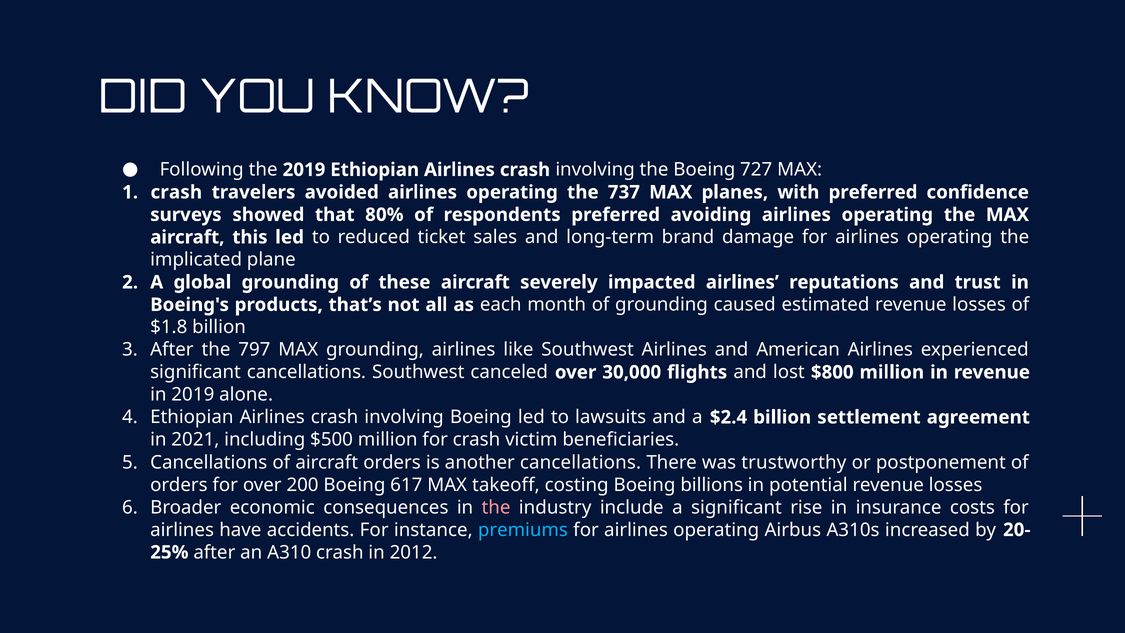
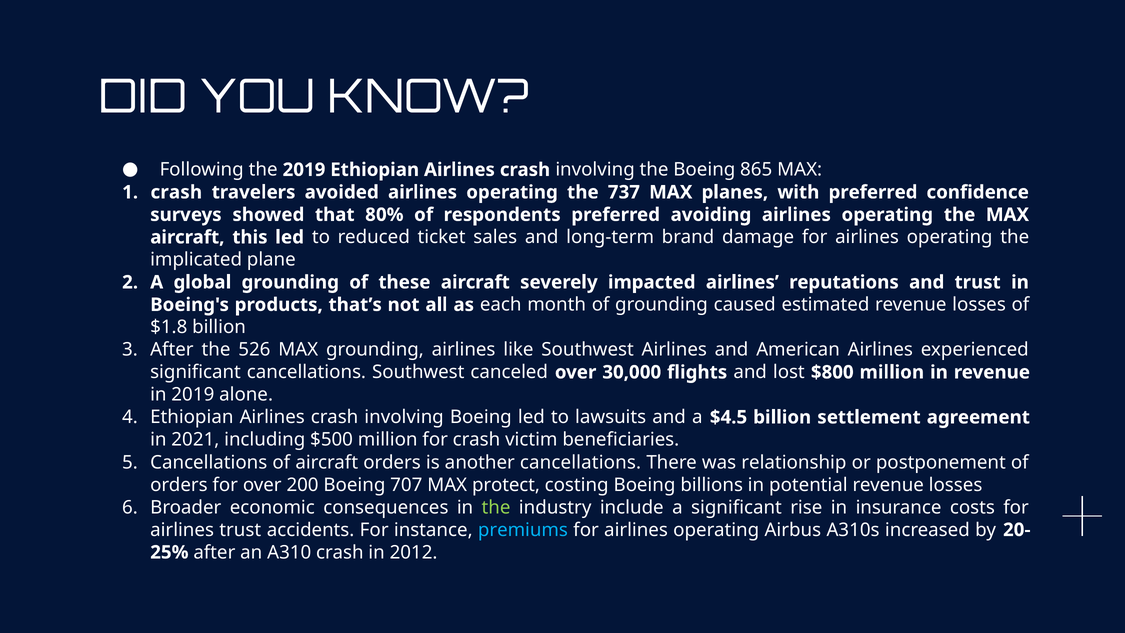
727: 727 -> 865
797: 797 -> 526
$2.4: $2.4 -> $4.5
trustworthy: trustworthy -> relationship
617: 617 -> 707
takeoff: takeoff -> protect
the at (496, 507) colour: pink -> light green
airlines have: have -> trust
